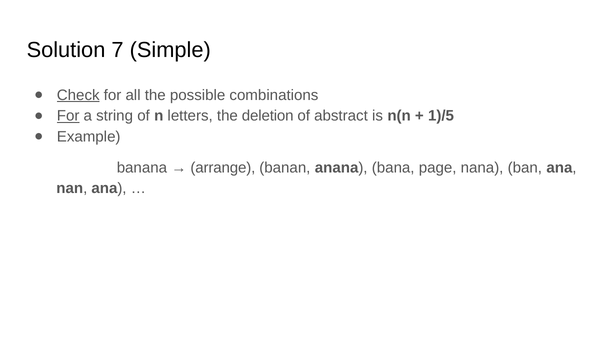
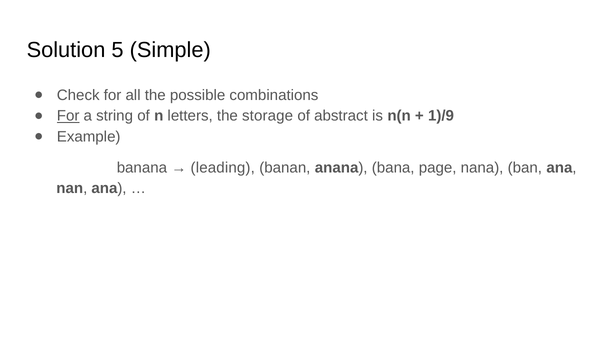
7: 7 -> 5
Check underline: present -> none
deletion: deletion -> storage
1)/5: 1)/5 -> 1)/9
arrange: arrange -> leading
